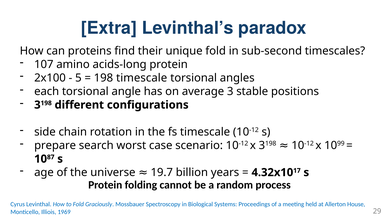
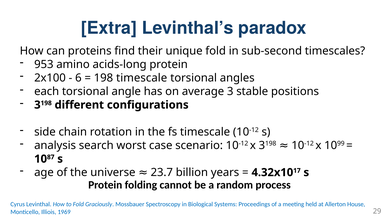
107: 107 -> 953
5: 5 -> 6
prepare: prepare -> analysis
19.7: 19.7 -> 23.7
